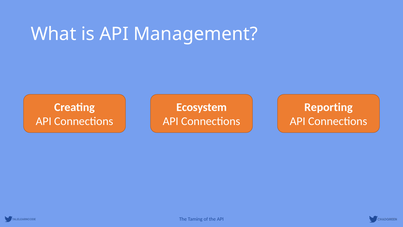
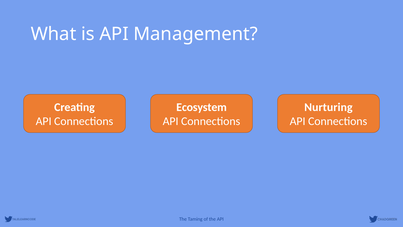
Reporting: Reporting -> Nurturing
